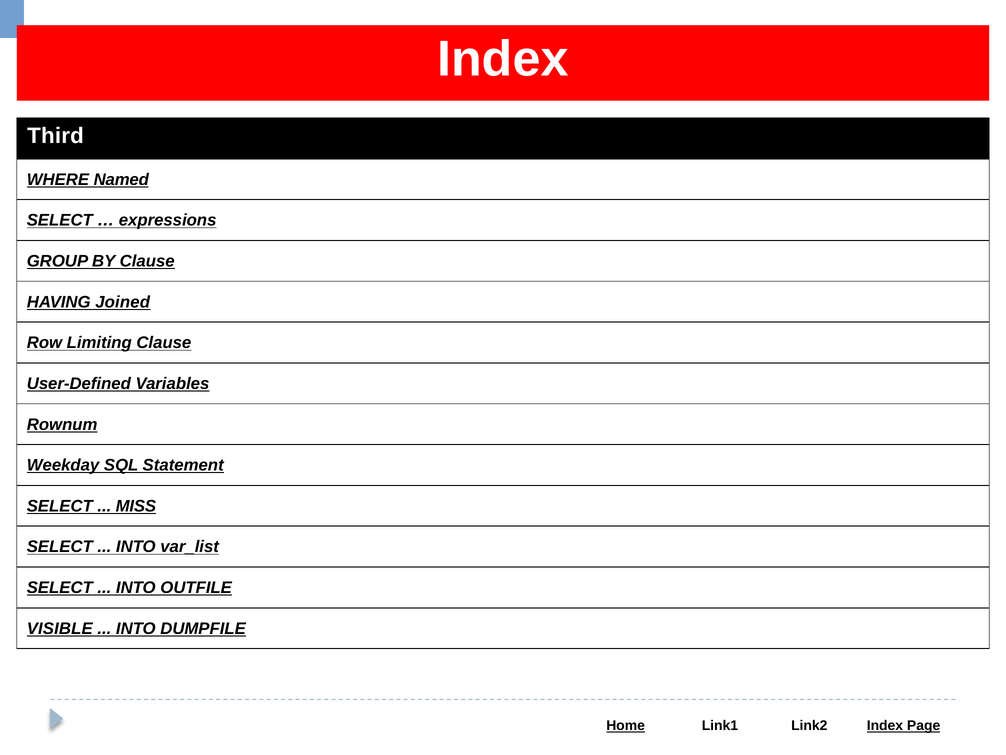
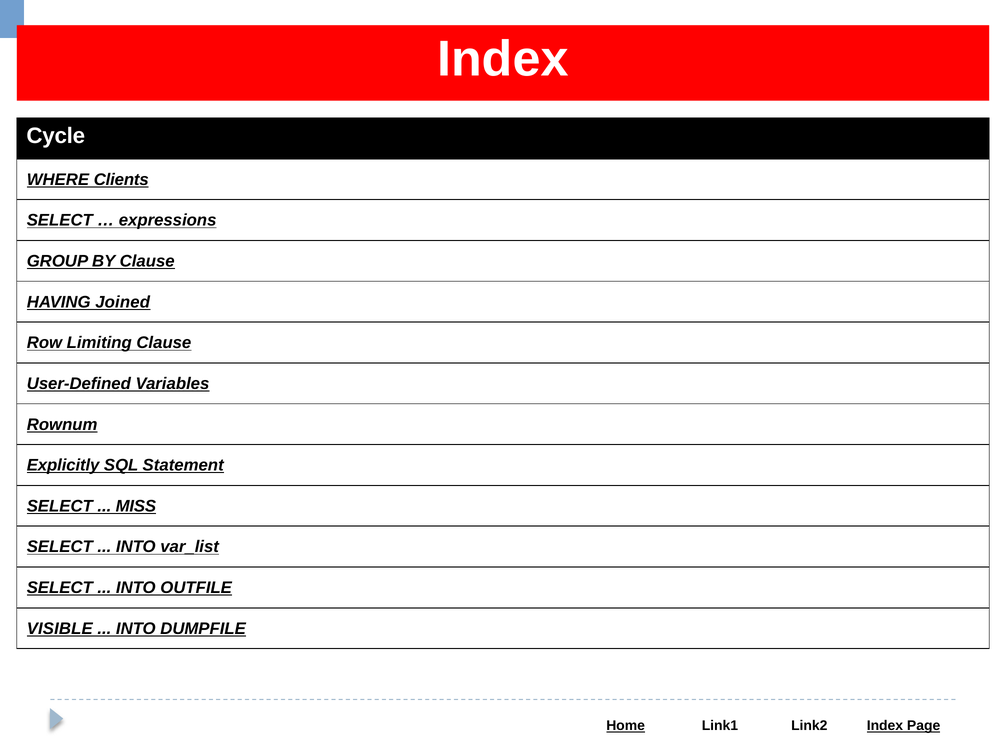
Third: Third -> Cycle
Named: Named -> Clients
Weekday: Weekday -> Explicitly
